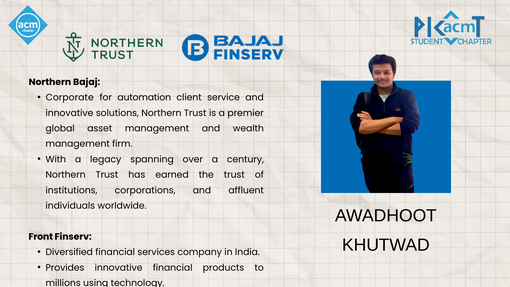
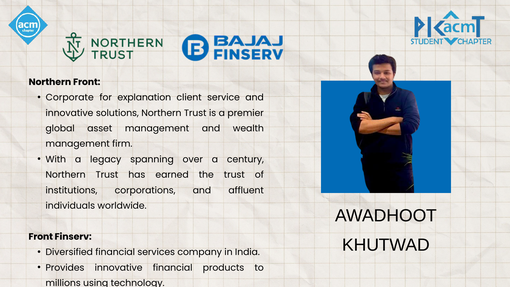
Northern Bajaj: Bajaj -> Front
automation: automation -> explanation
